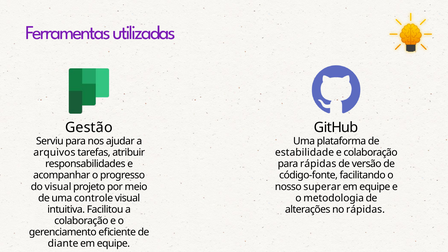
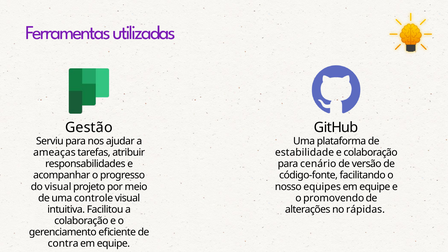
arquivos: arquivos -> ameaças
para rápidas: rápidas -> cenário
superar: superar -> equipes
metodologia: metodologia -> promovendo
diante: diante -> contra
